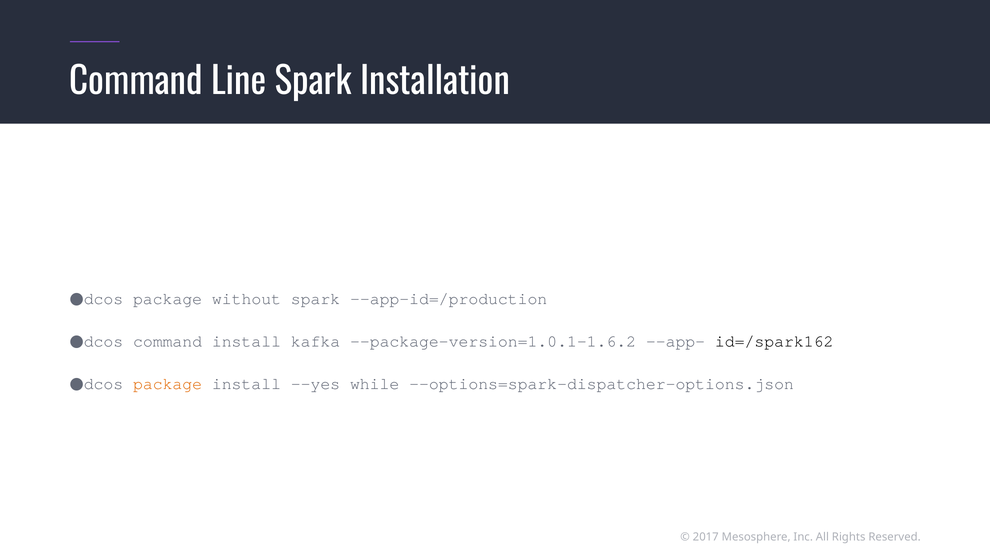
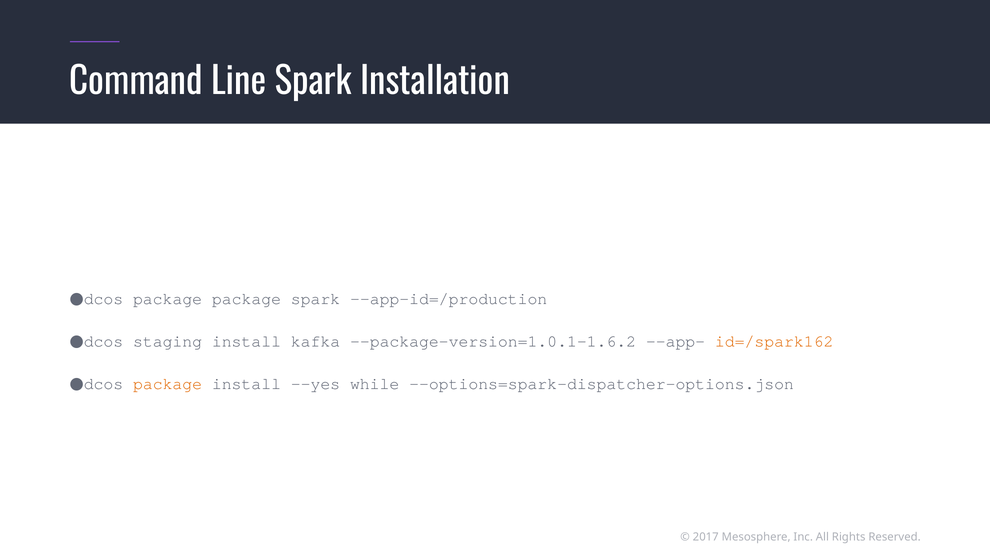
package without: without -> package
command at (168, 341): command -> staging
id=/spark162 colour: black -> orange
